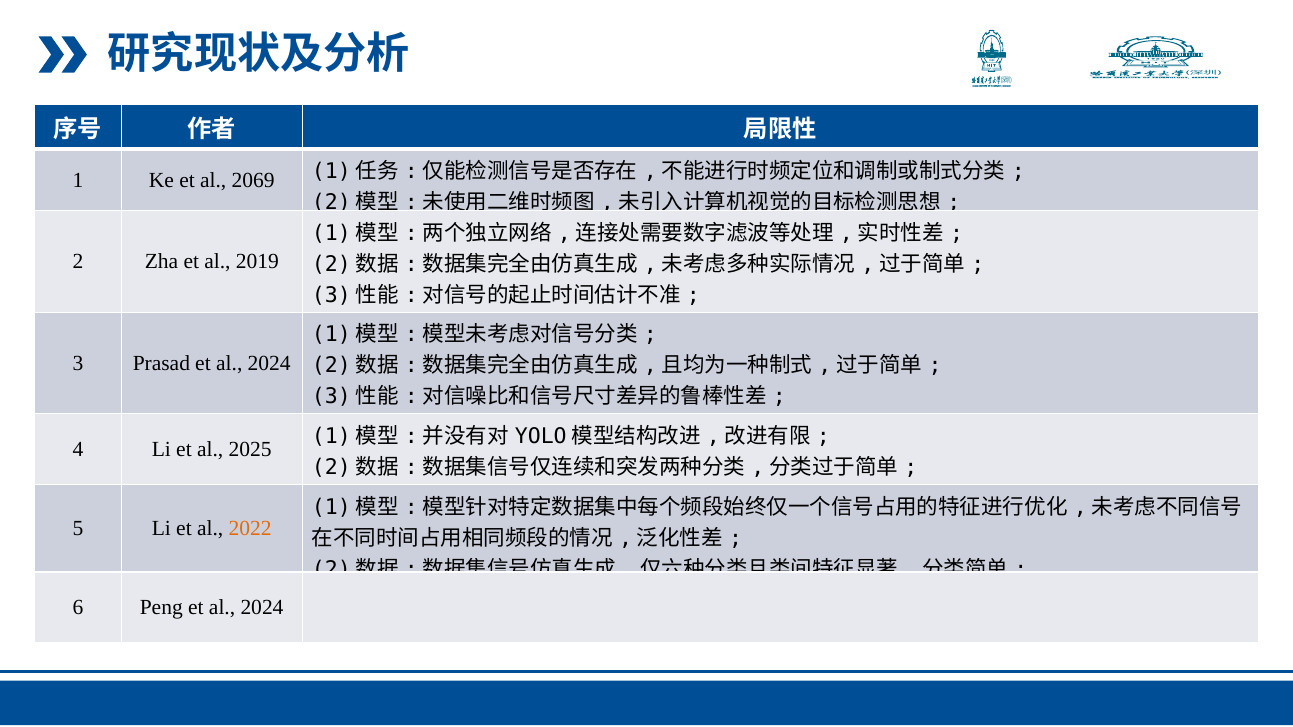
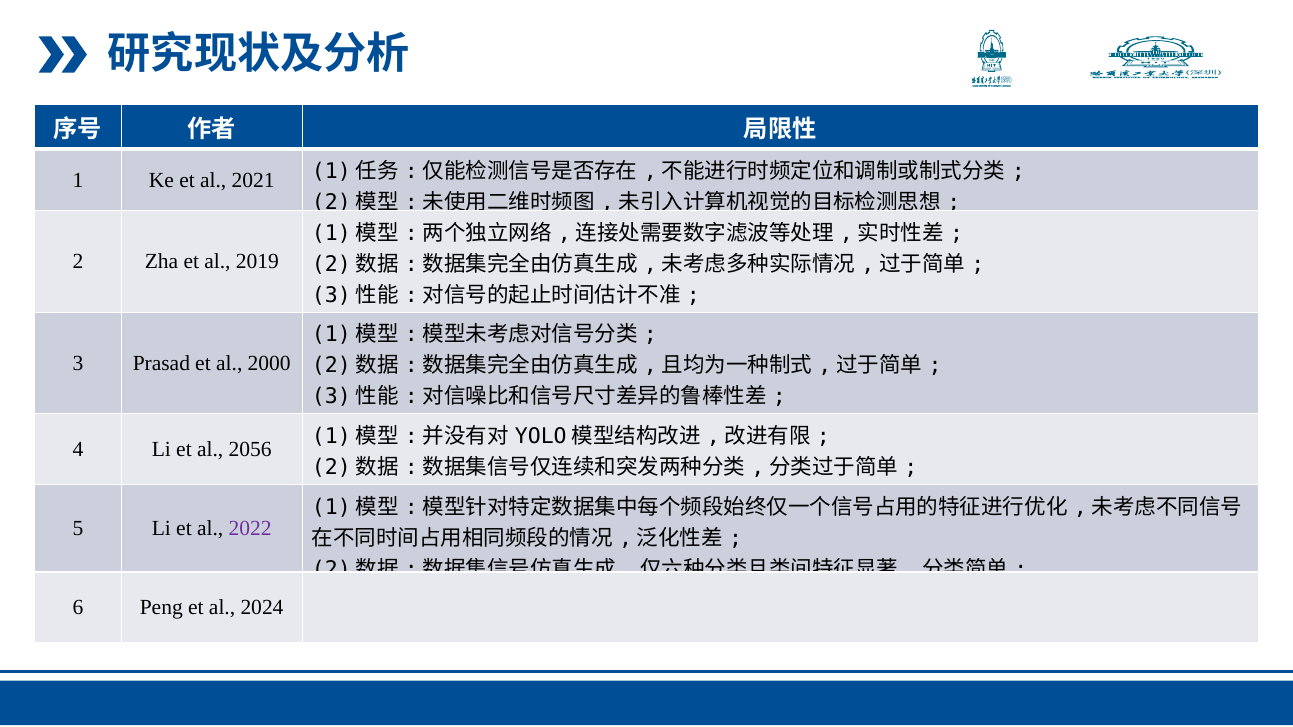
2069: 2069 -> 2021
Prasad et al 2024: 2024 -> 2000
2025: 2025 -> 2056
2022 colour: orange -> purple
